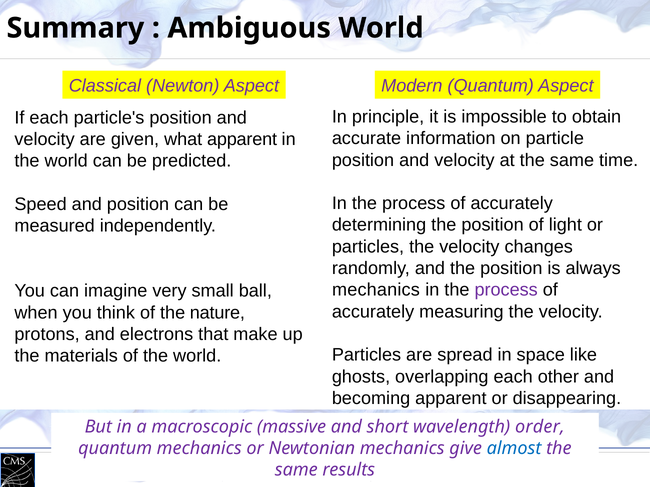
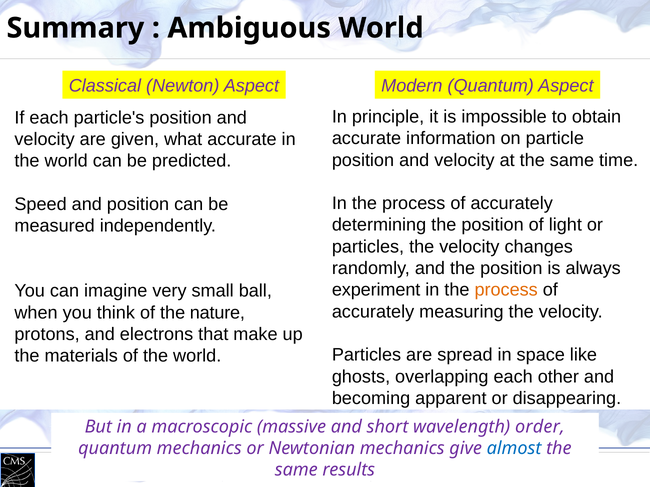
what apparent: apparent -> accurate
mechanics at (376, 290): mechanics -> experiment
process at (506, 290) colour: purple -> orange
